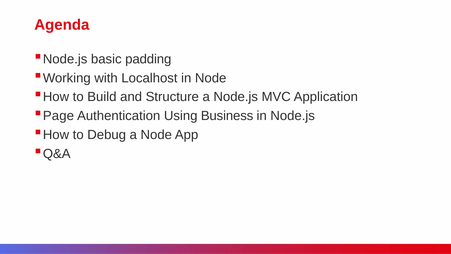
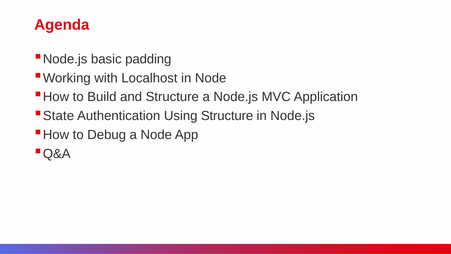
Page: Page -> State
Using Business: Business -> Structure
